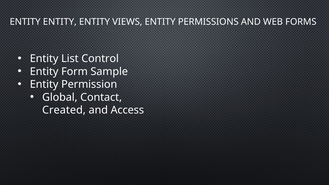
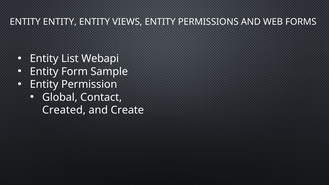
Control: Control -> Webapi
Access: Access -> Create
